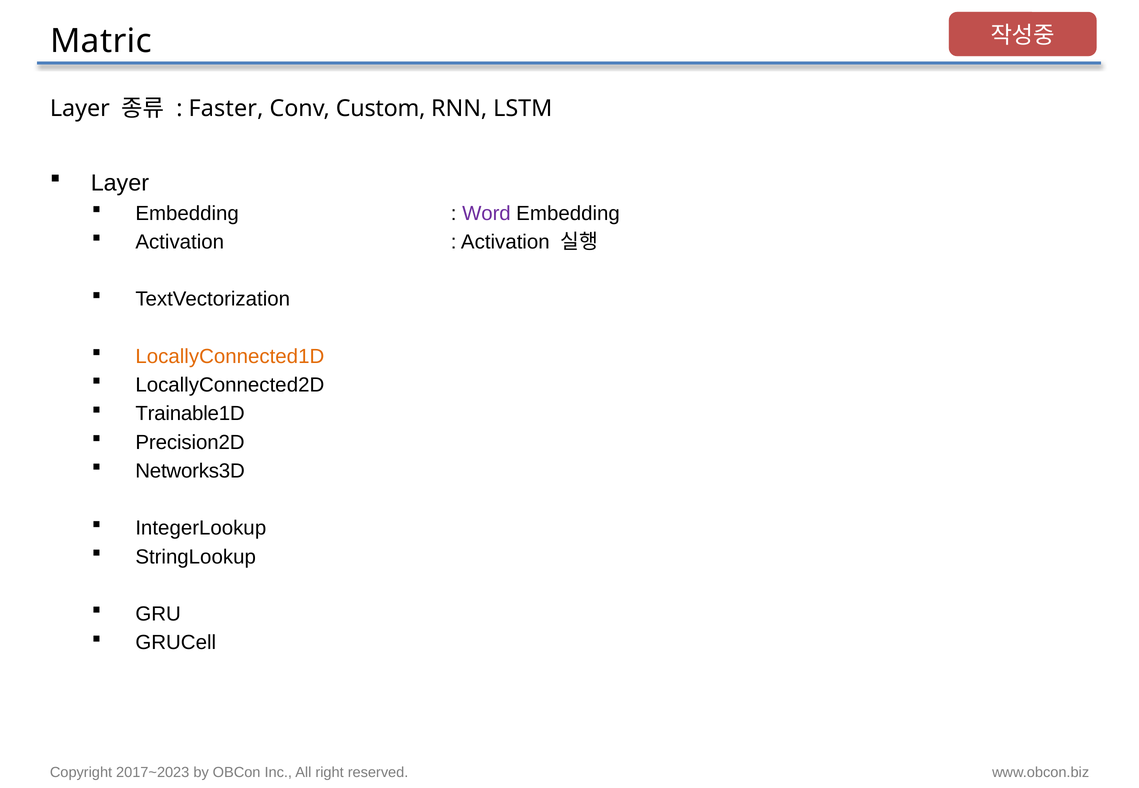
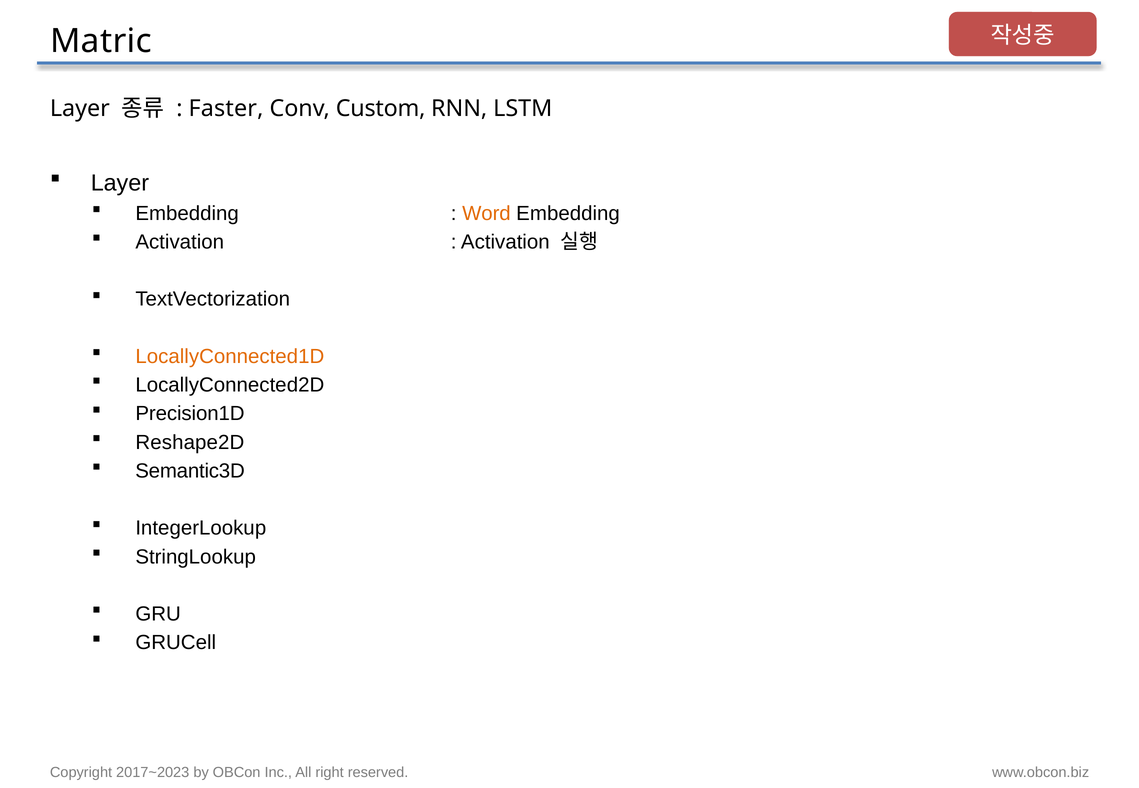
Word colour: purple -> orange
Trainable1D: Trainable1D -> Precision1D
Precision2D: Precision2D -> Reshape2D
Networks3D: Networks3D -> Semantic3D
